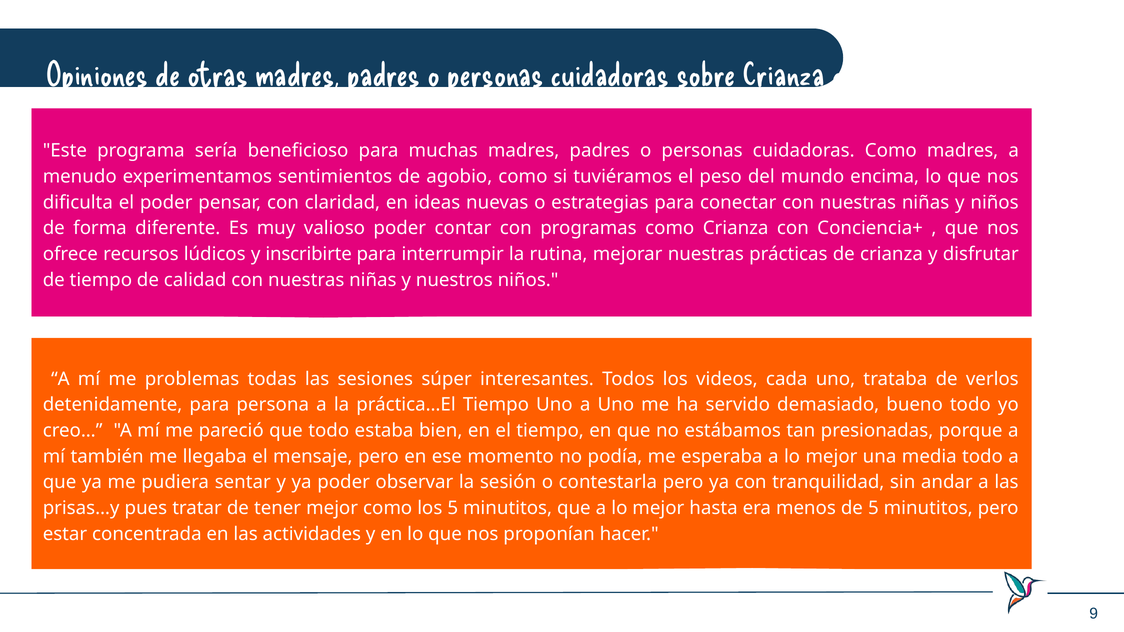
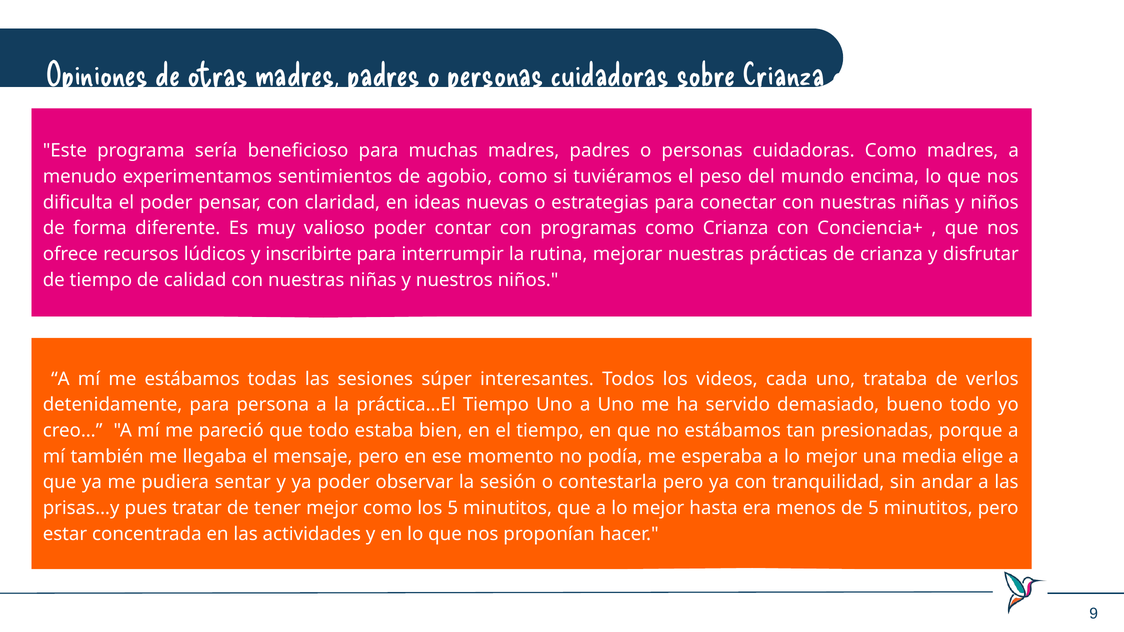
me problemas: problemas -> estábamos
media todo: todo -> elige
